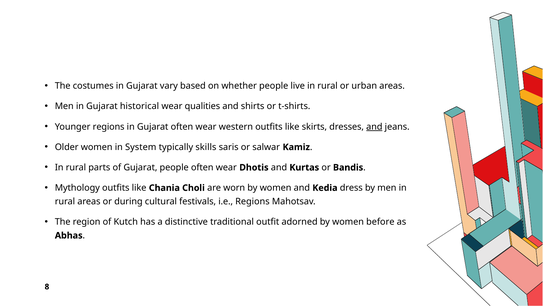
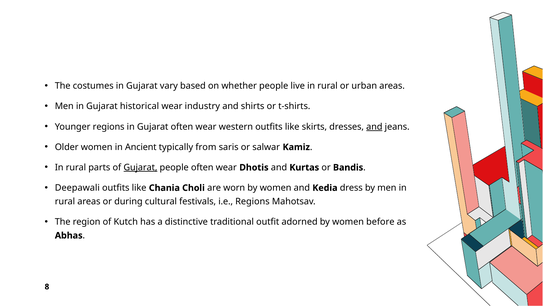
qualities: qualities -> industry
System: System -> Ancient
skills: skills -> from
Gujarat at (140, 167) underline: none -> present
Mythology: Mythology -> Deepawali
